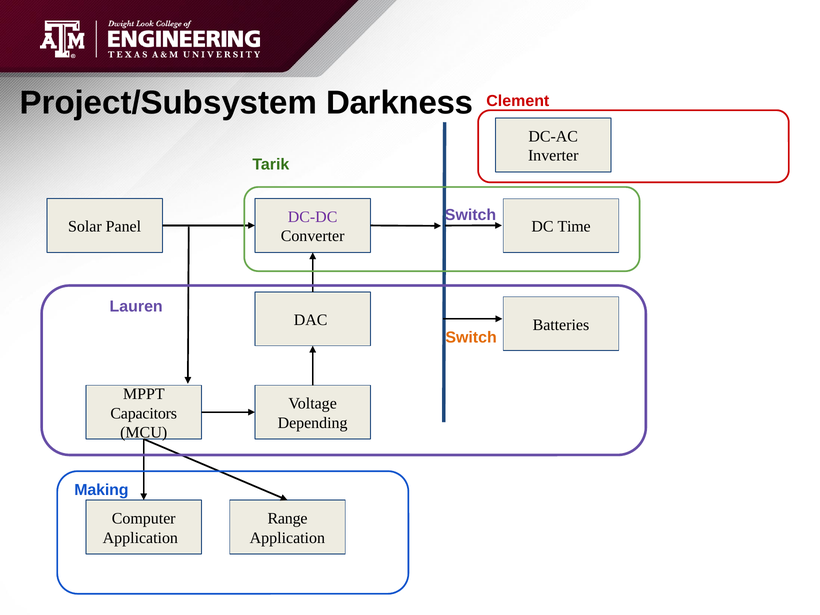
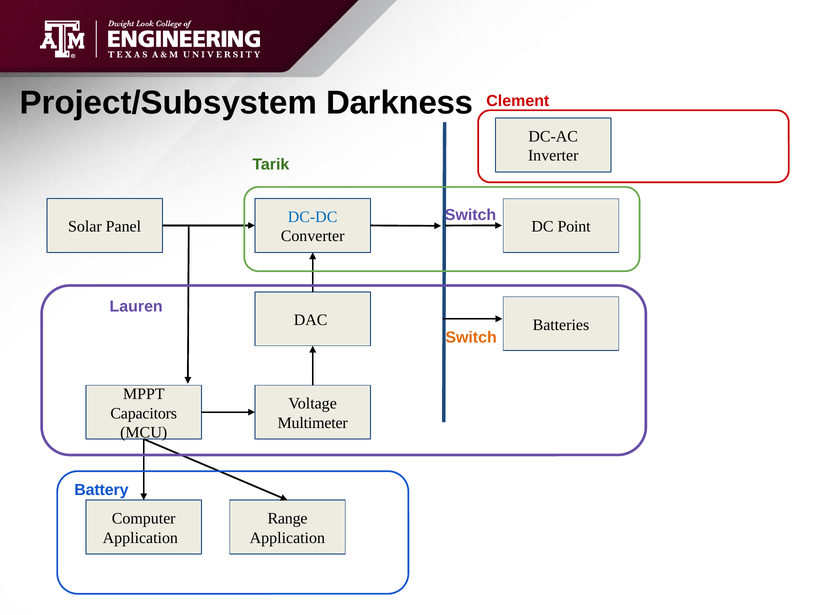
DC-DC colour: purple -> blue
Time: Time -> Point
Depending: Depending -> Multimeter
Making: Making -> Battery
